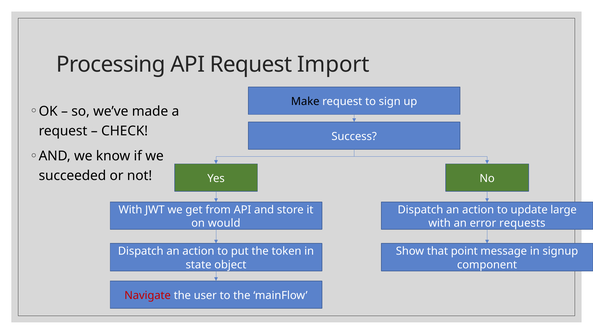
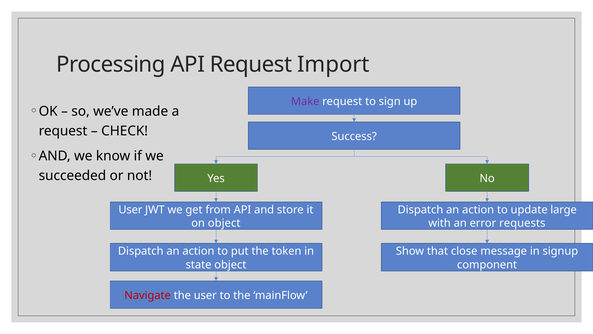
Make colour: black -> purple
With at (130, 210): With -> User
on would: would -> object
point: point -> close
